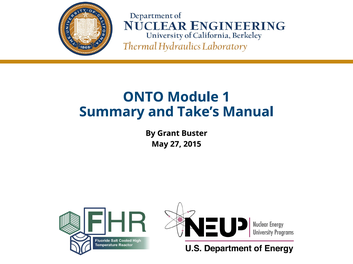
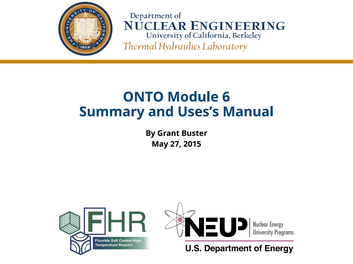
1: 1 -> 6
Take’s: Take’s -> Uses’s
